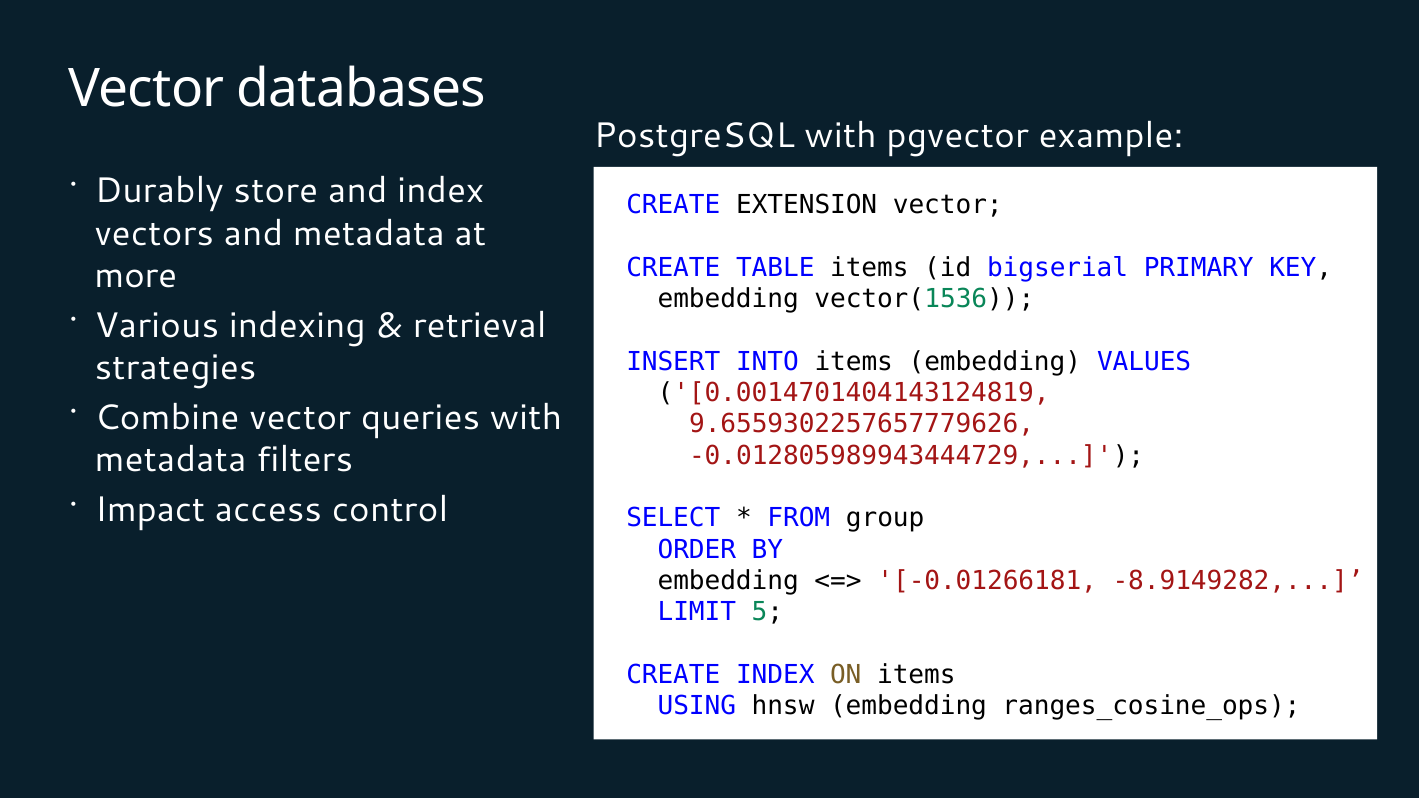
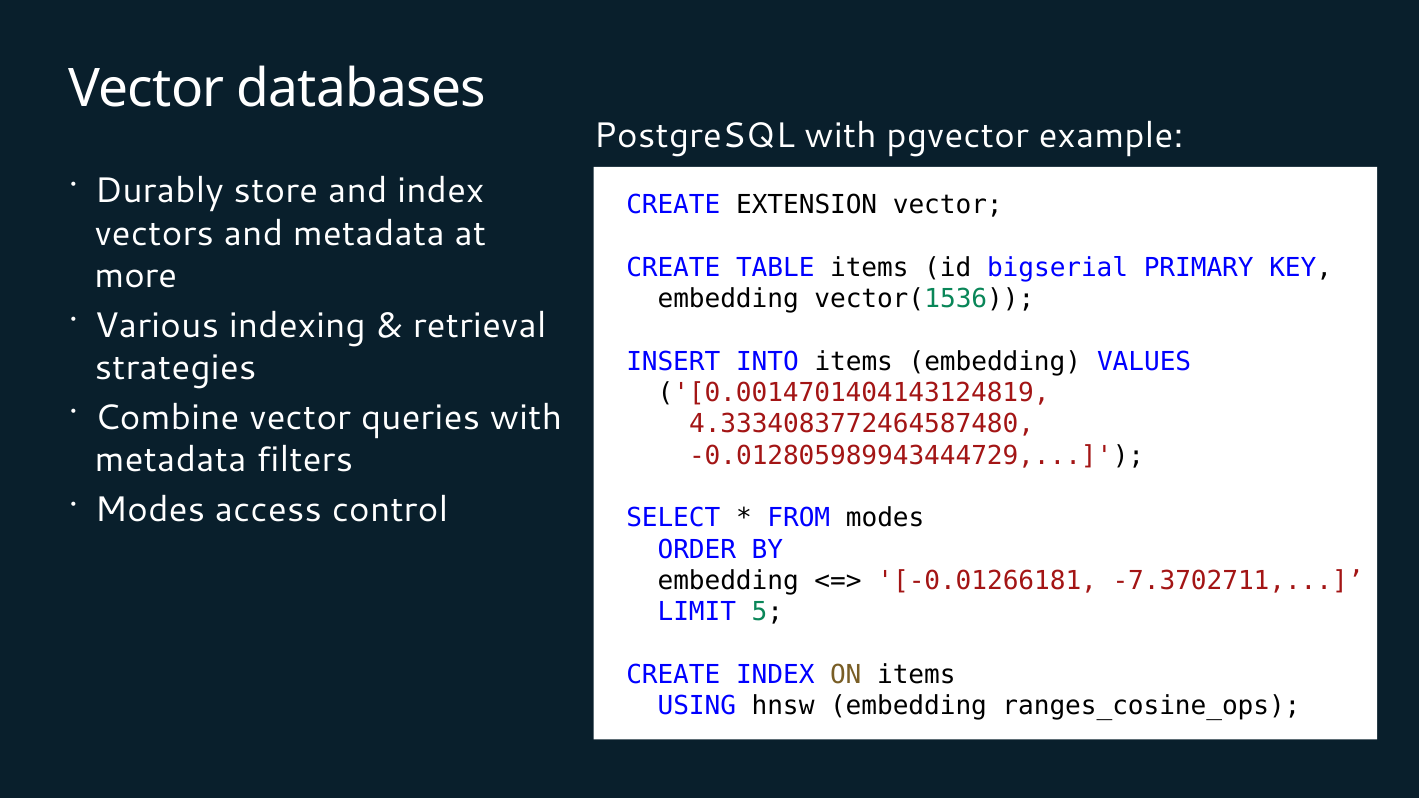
9.6559302257657779626: 9.6559302257657779626 -> 4.3334083772464587480
Impact at (150, 510): Impact -> Modes
FROM group: group -> modes
-8.9149282: -8.9149282 -> -7.3702711
